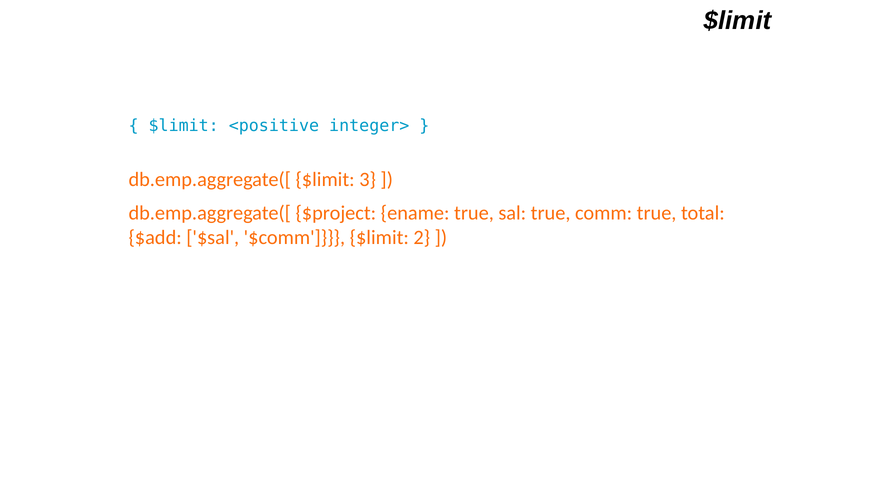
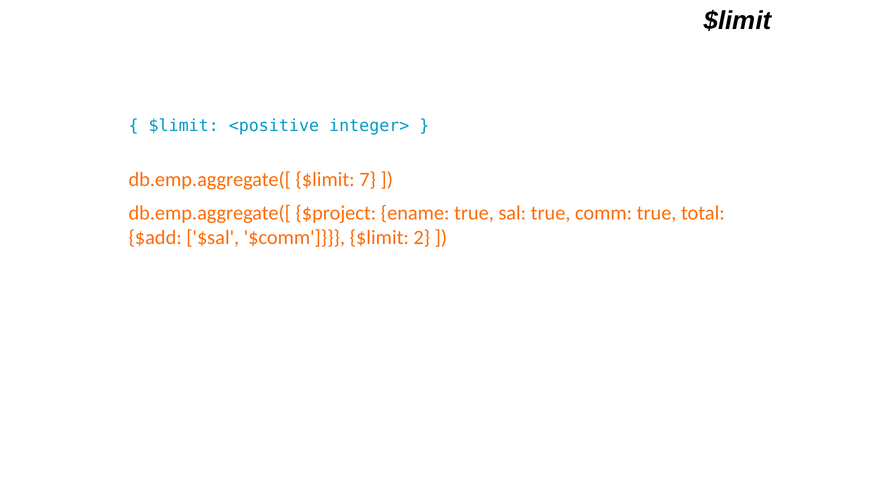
3: 3 -> 7
